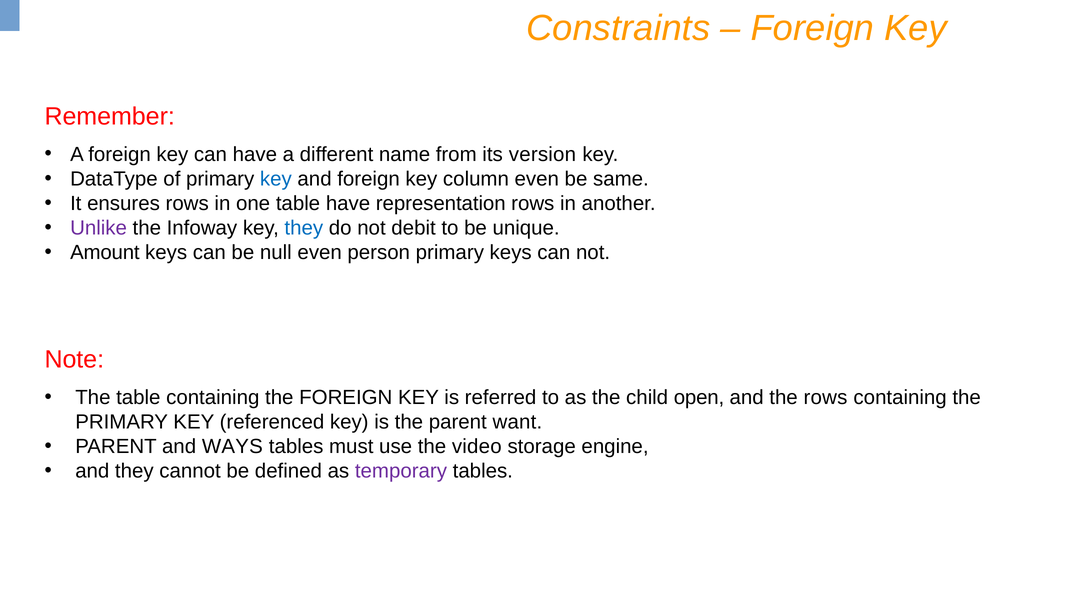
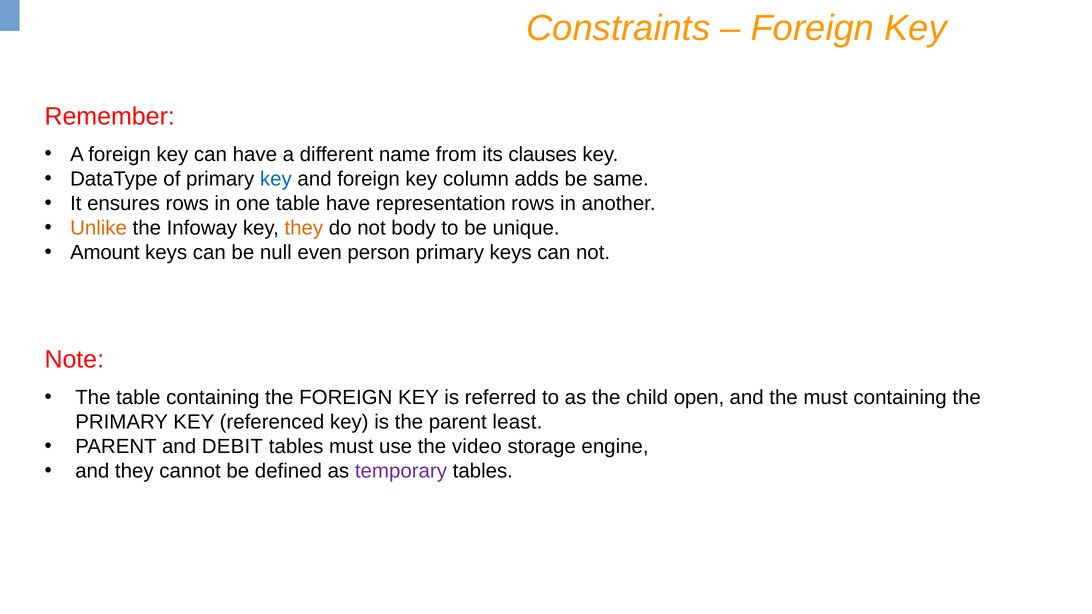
version: version -> clauses
column even: even -> adds
Unlike colour: purple -> orange
they at (304, 228) colour: blue -> orange
debit: debit -> body
the rows: rows -> must
want: want -> least
WAYS: WAYS -> DEBIT
